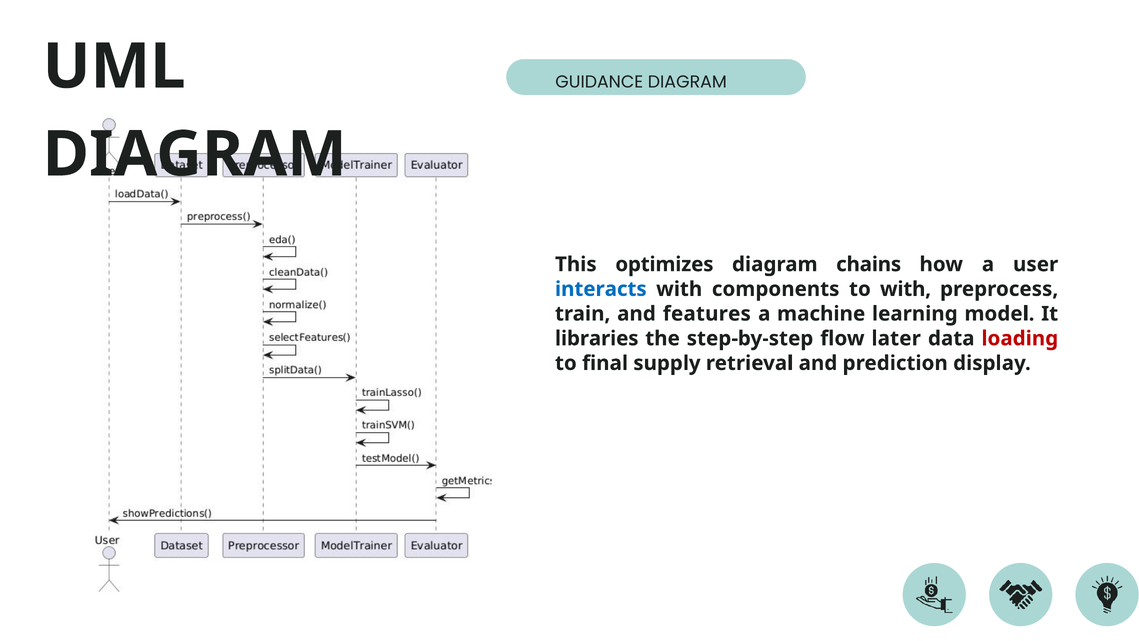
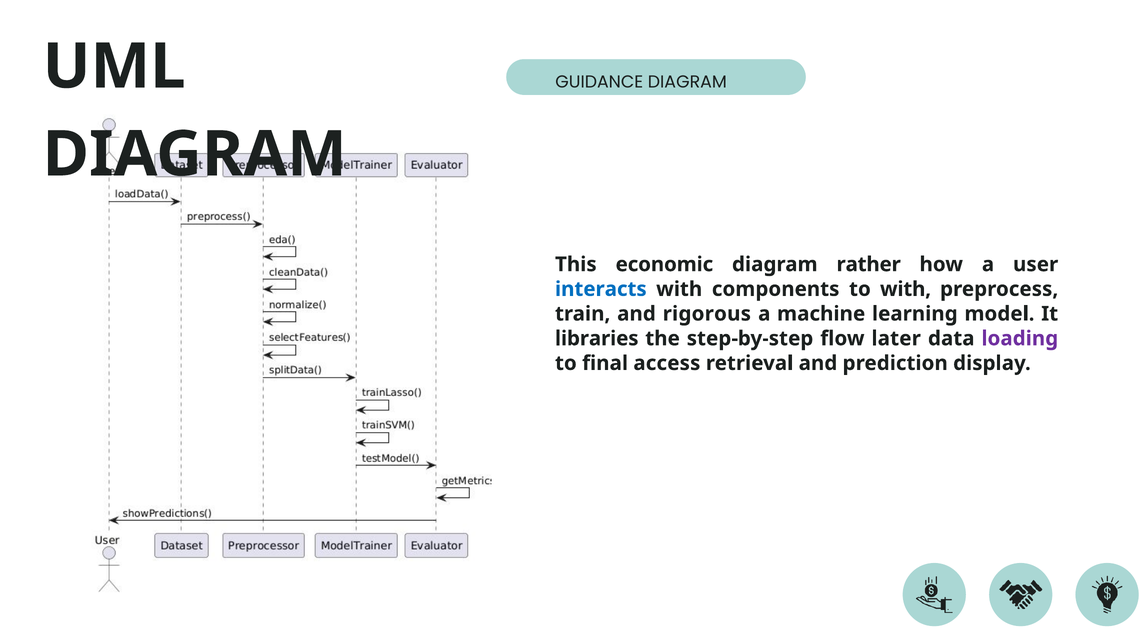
optimizes: optimizes -> economic
chains: chains -> rather
features: features -> rigorous
loading colour: red -> purple
supply: supply -> access
